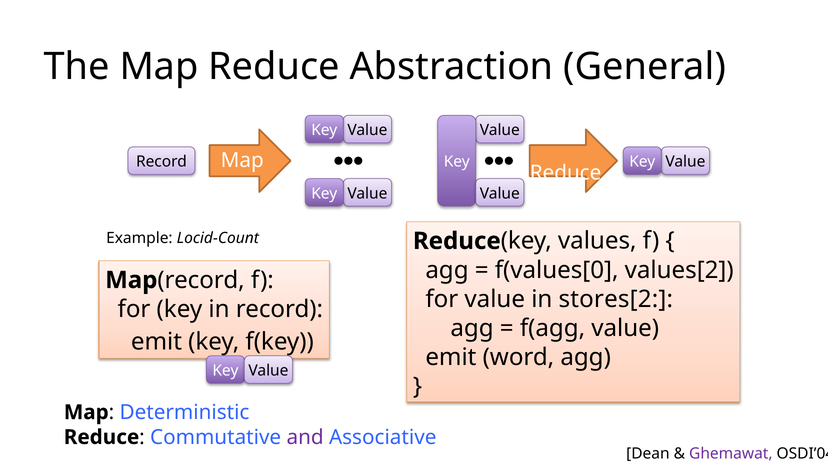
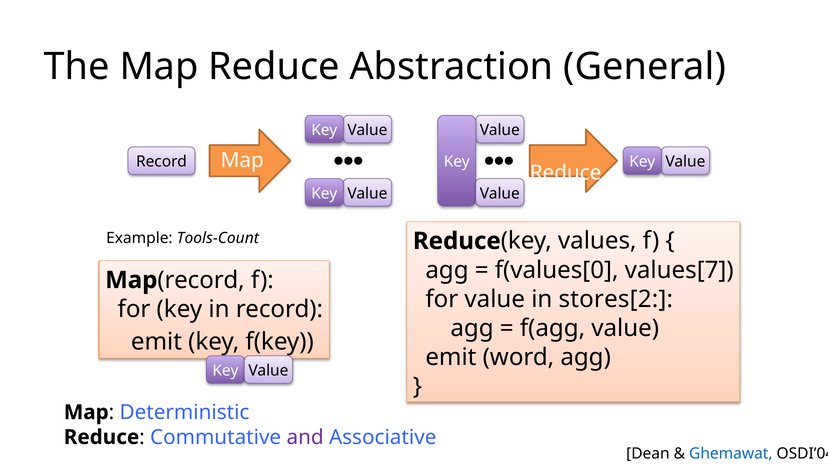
Locid-Count: Locid-Count -> Tools-Count
values[2: values[2 -> values[7
Ghemawat colour: purple -> blue
